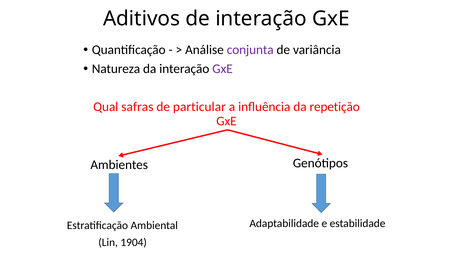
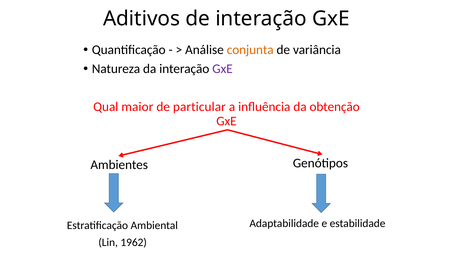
conjunta colour: purple -> orange
safras: safras -> maior
repetição: repetição -> obtenção
1904: 1904 -> 1962
